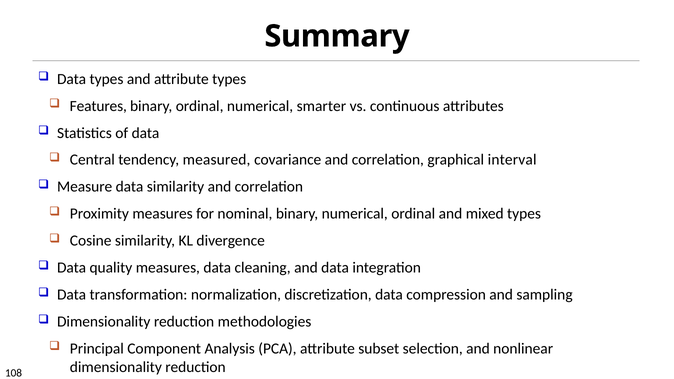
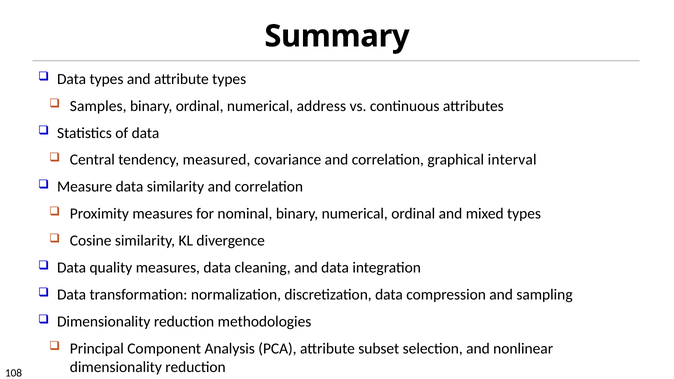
Features: Features -> Samples
smarter: smarter -> address
